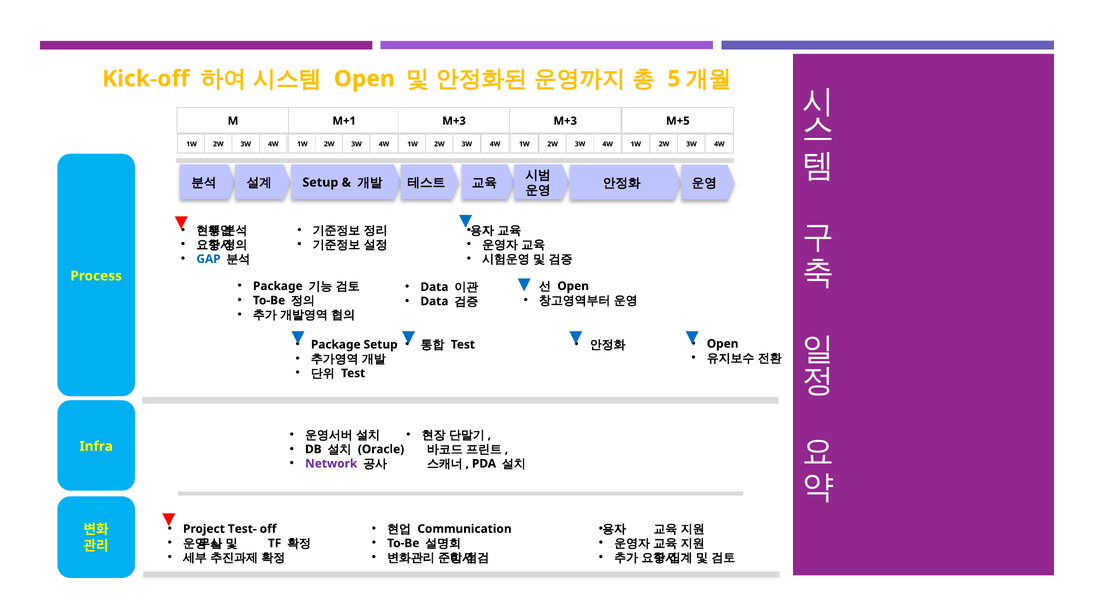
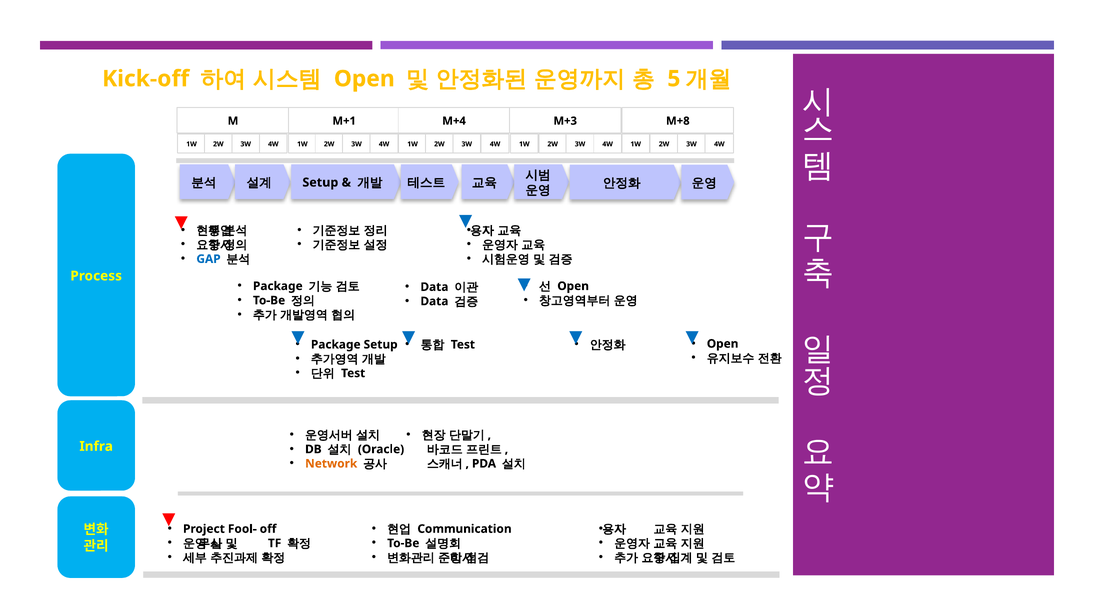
M+1 M+3: M+3 -> M+4
M+5: M+5 -> M+8
Network colour: purple -> orange
Test-: Test- -> Fool-
